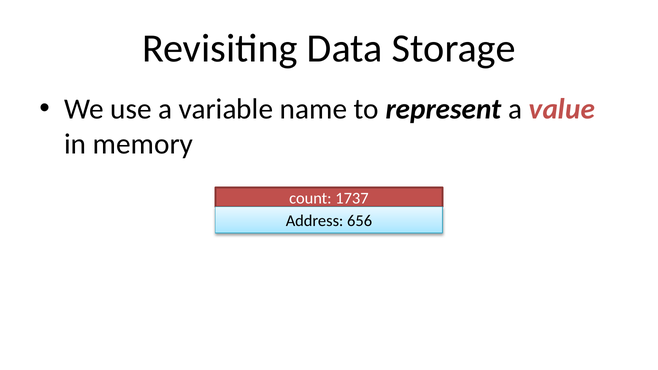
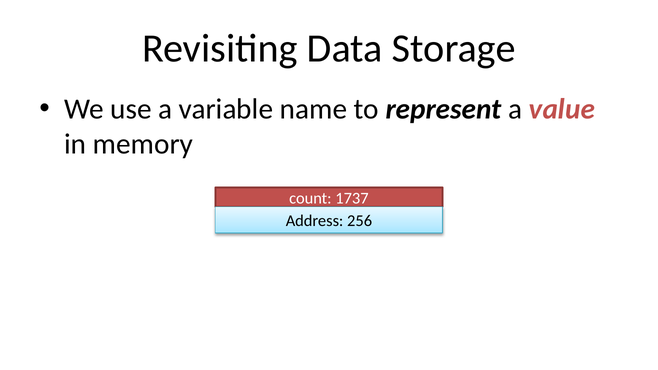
656: 656 -> 256
